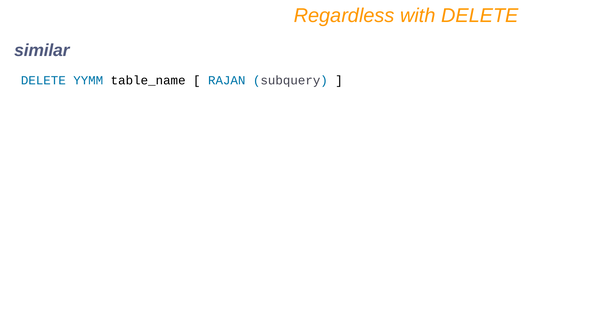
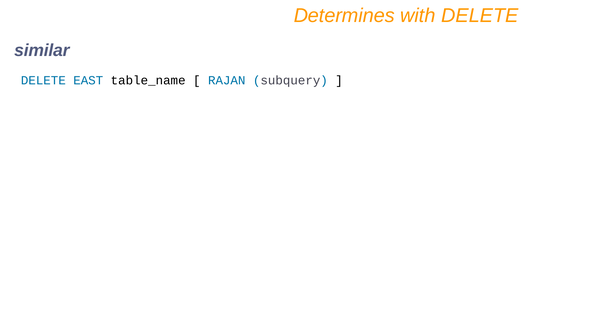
Regardless: Regardless -> Determines
YYMM: YYMM -> EAST
